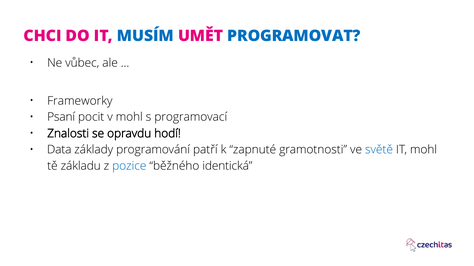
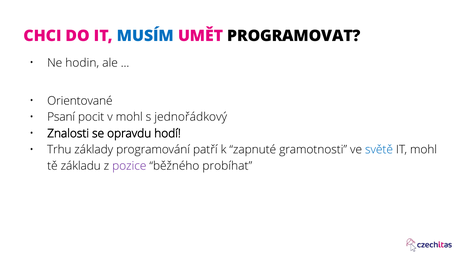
PROGRAMOVAT colour: blue -> black
vůbec: vůbec -> hodin
Frameworky: Frameworky -> Orientované
programovací: programovací -> jednořádkový
Data: Data -> Trhu
pozice colour: blue -> purple
identická: identická -> probíhat
